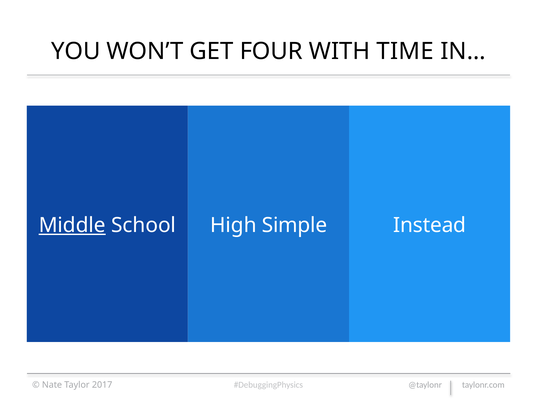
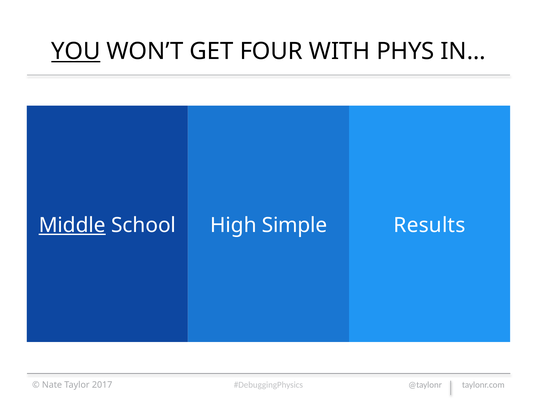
YOU underline: none -> present
TIME: TIME -> PHYS
Instead: Instead -> Results
